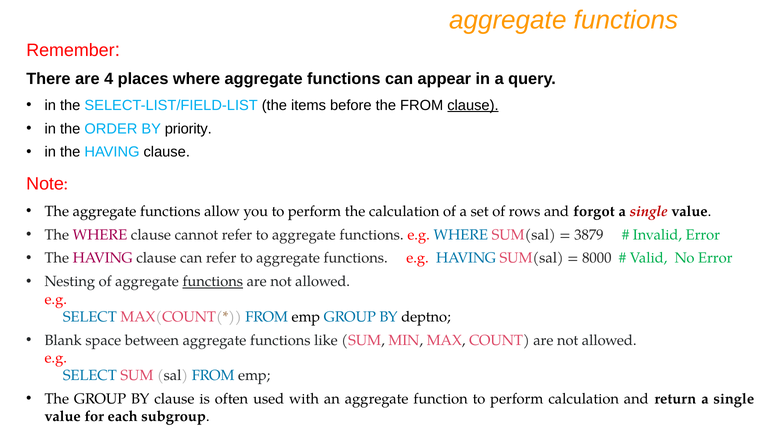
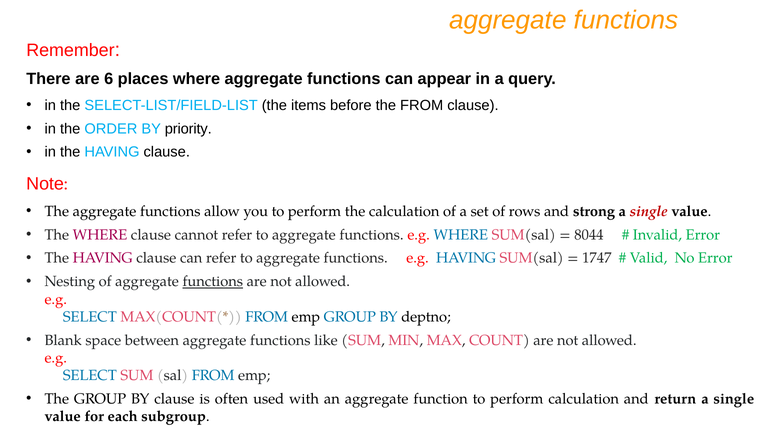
4: 4 -> 6
clause at (473, 105) underline: present -> none
forgot: forgot -> strong
3879: 3879 -> 8044
8000: 8000 -> 1747
